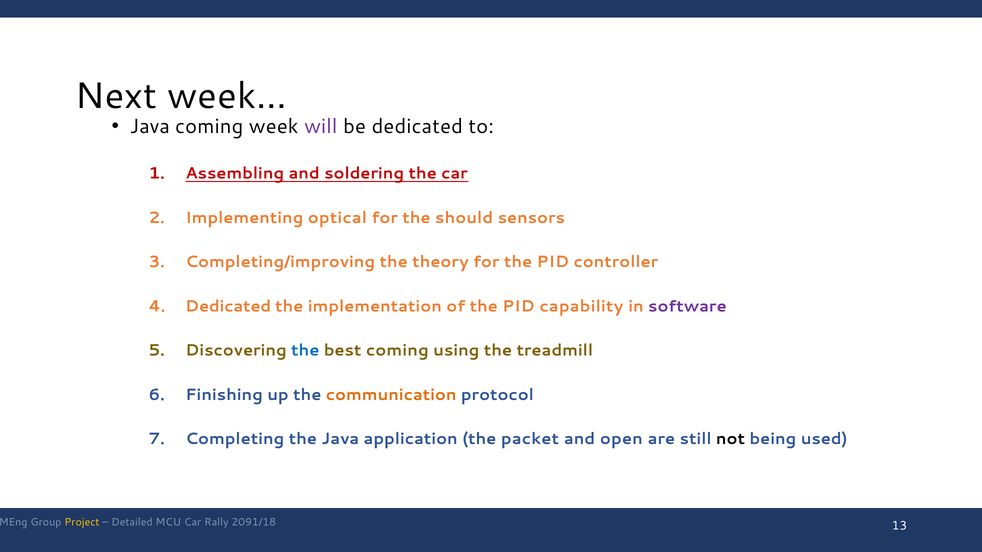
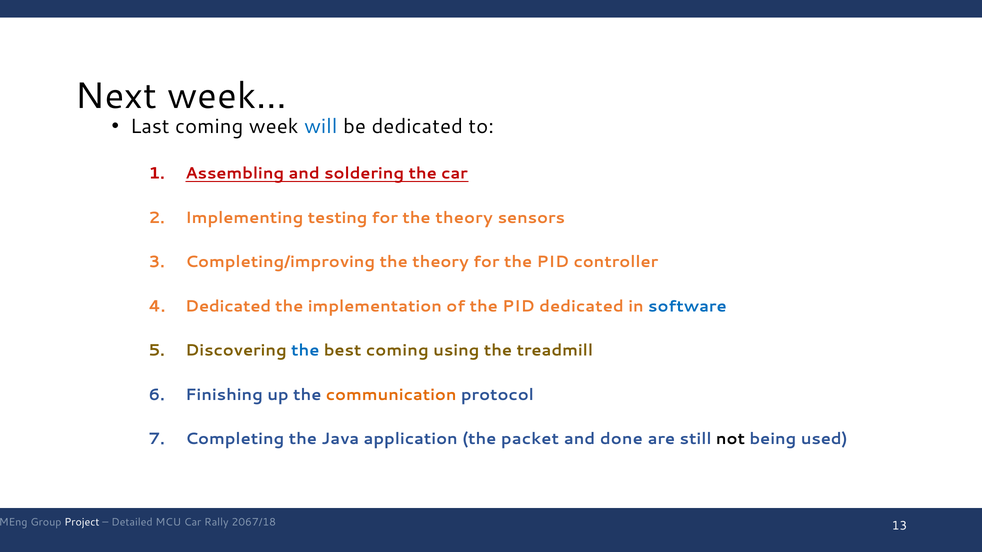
Java at (150, 127): Java -> Last
will colour: purple -> blue
optical: optical -> testing
for the should: should -> theory
PID capability: capability -> dedicated
software colour: purple -> blue
open: open -> done
Project colour: yellow -> white
2091/18: 2091/18 -> 2067/18
